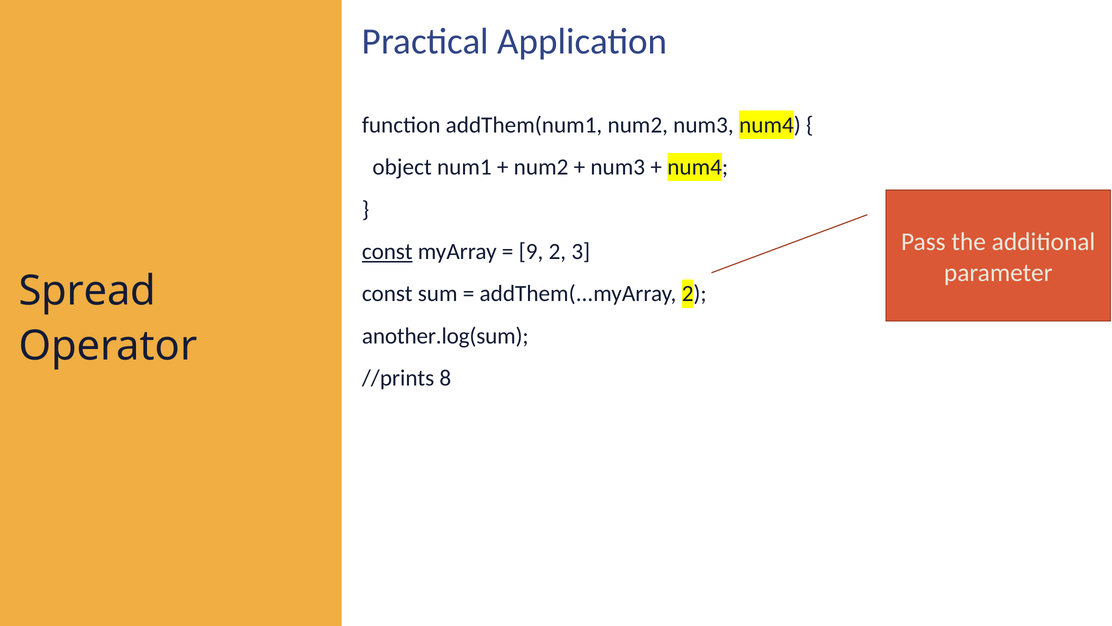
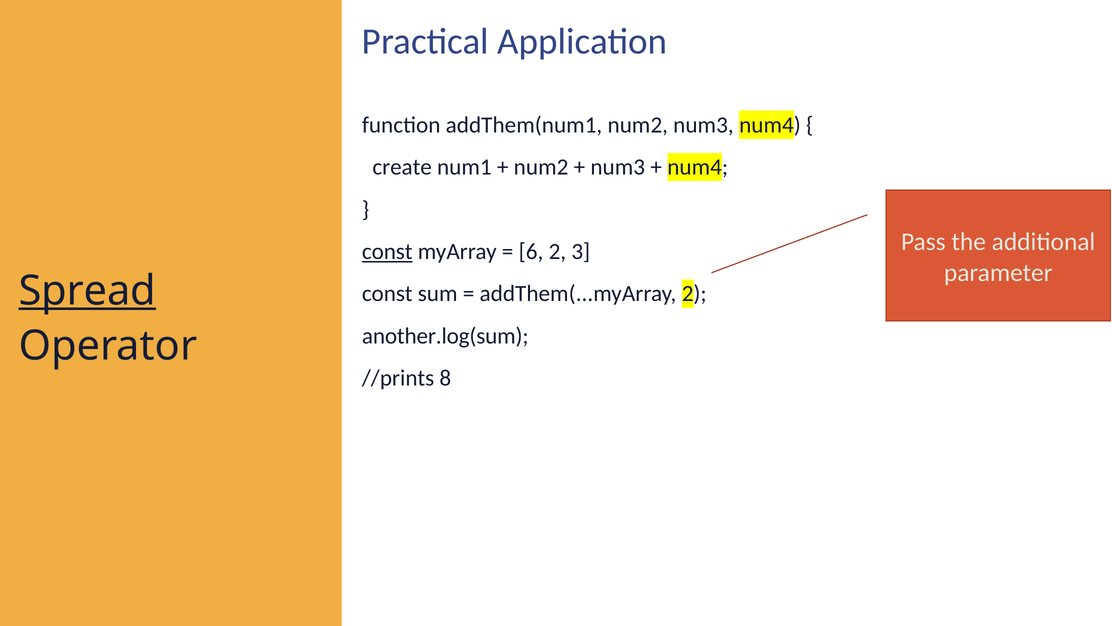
object: object -> create
9: 9 -> 6
Spread underline: none -> present
